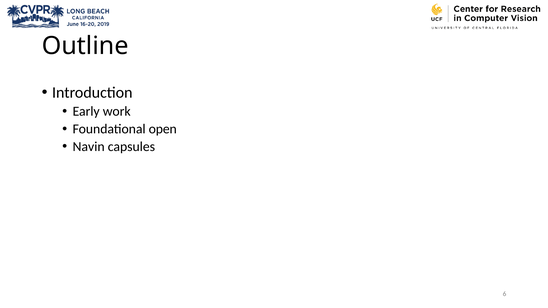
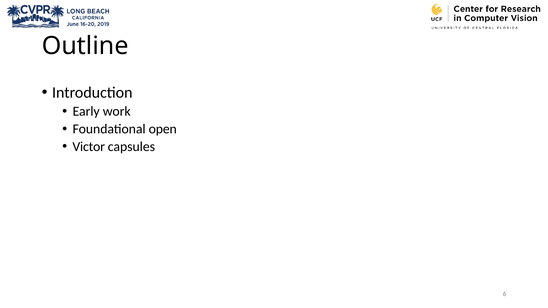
Navin: Navin -> Victor
